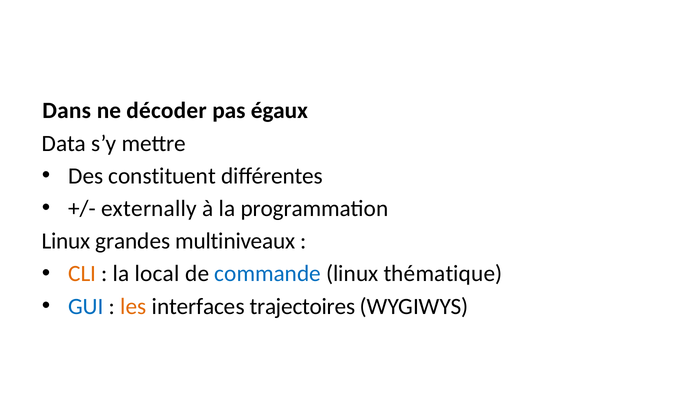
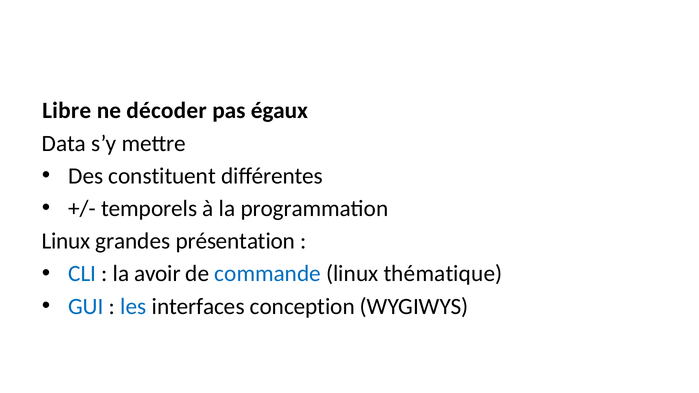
Dans: Dans -> Libre
externally: externally -> temporels
multiniveaux: multiniveaux -> présentation
CLI colour: orange -> blue
local: local -> avoir
les colour: orange -> blue
trajectoires: trajectoires -> conception
